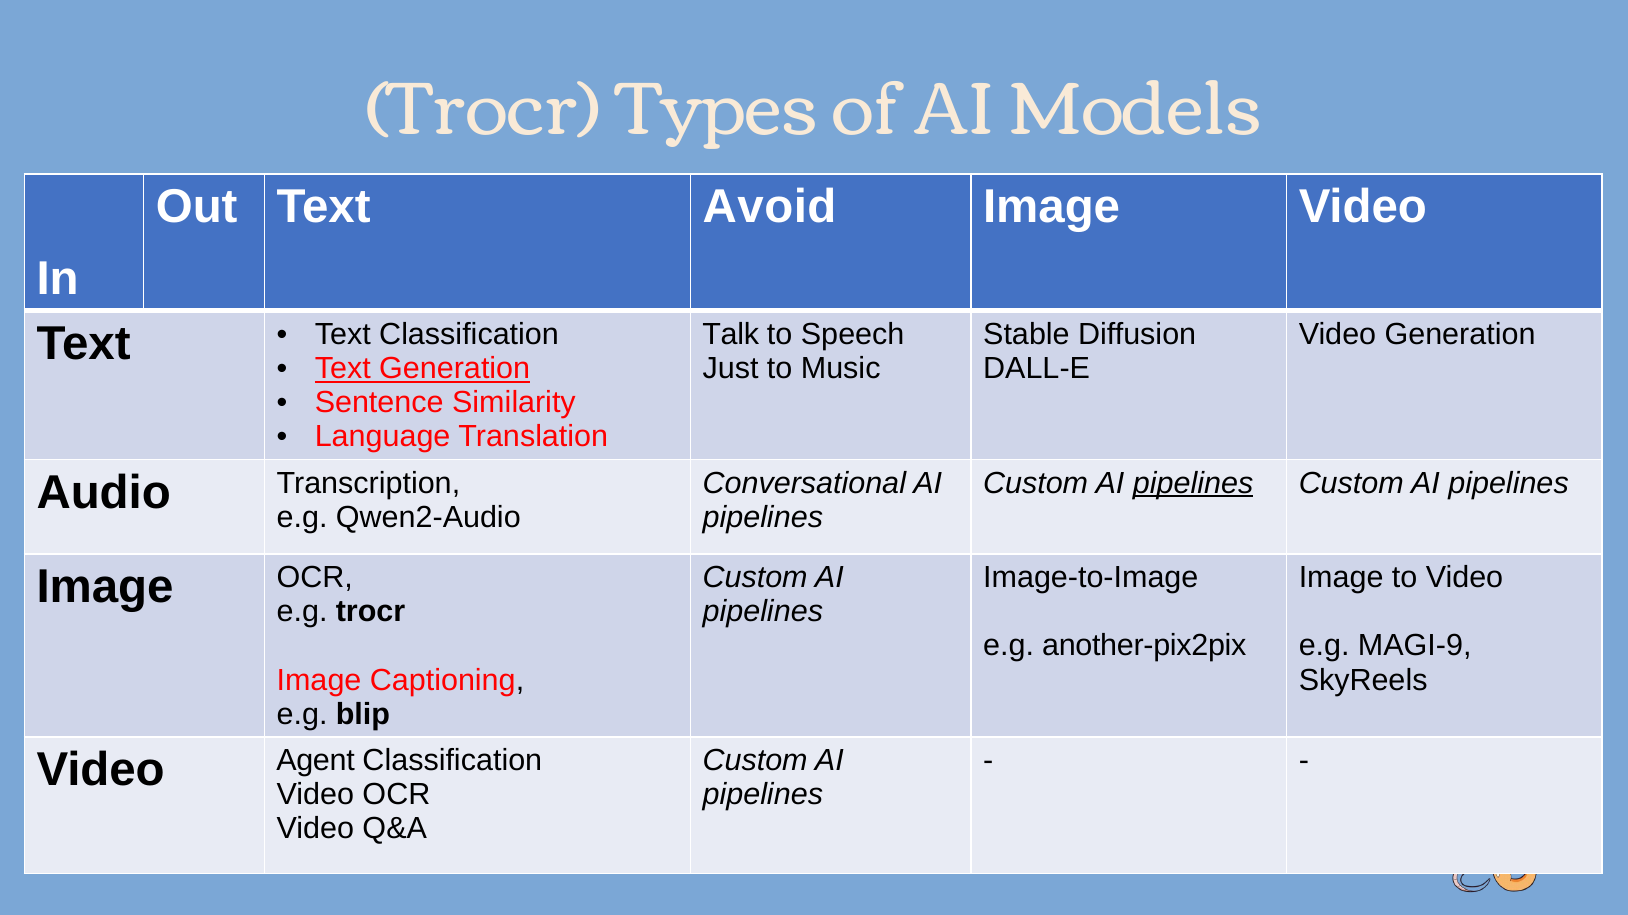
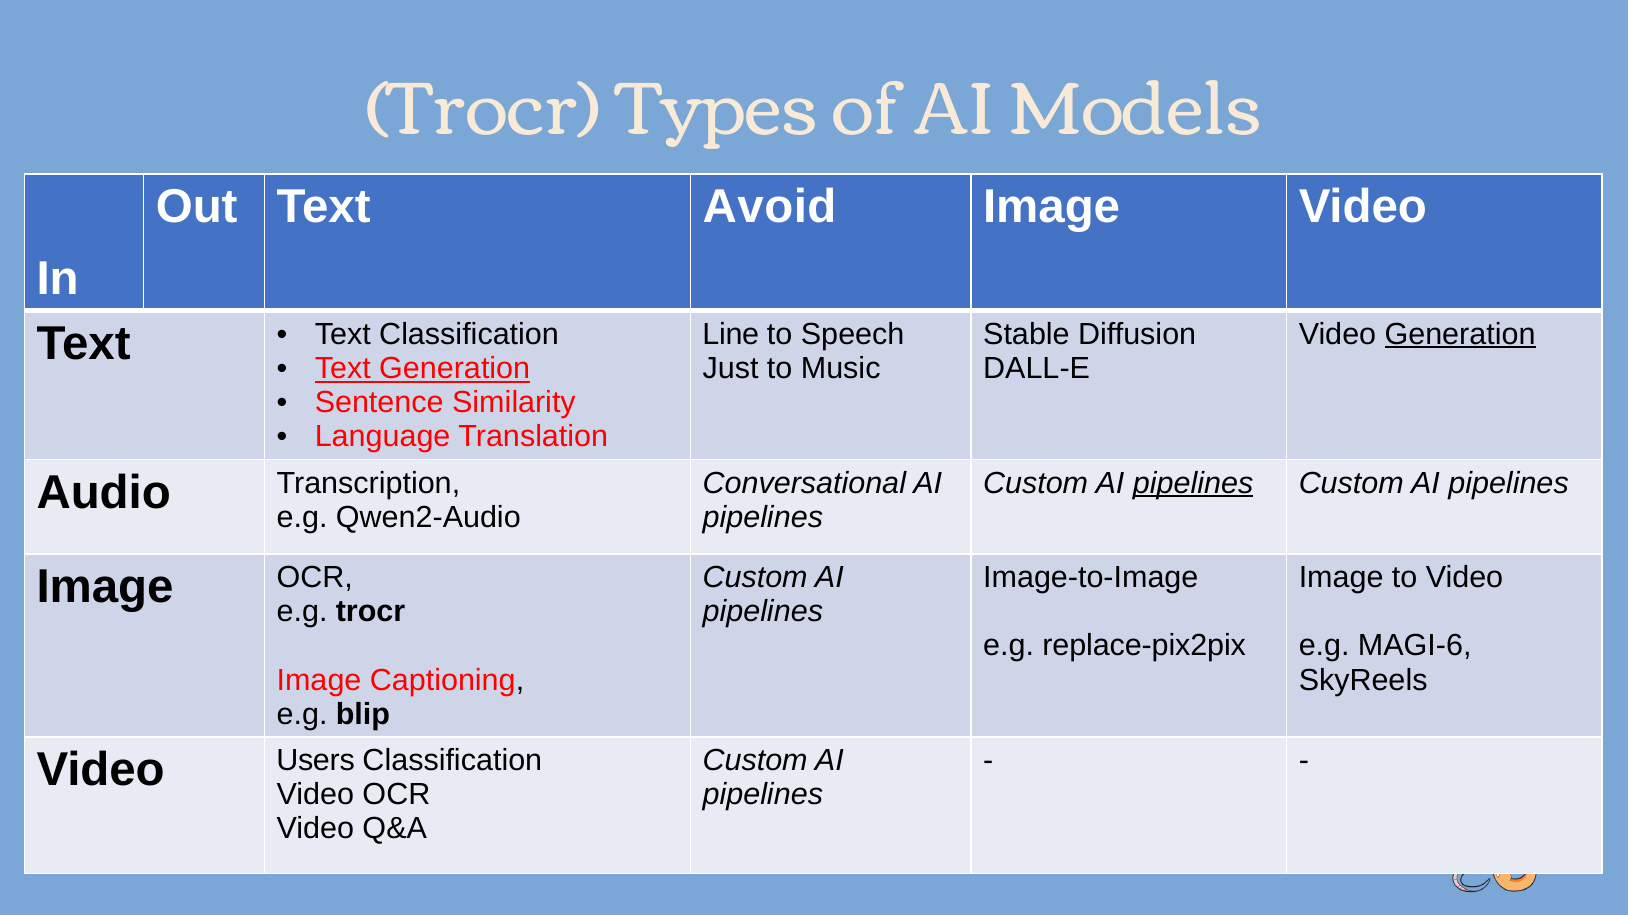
Talk: Talk -> Line
Generation at (1460, 334) underline: none -> present
another-pix2pix: another-pix2pix -> replace-pix2pix
MAGI-9: MAGI-9 -> MAGI-6
Agent: Agent -> Users
